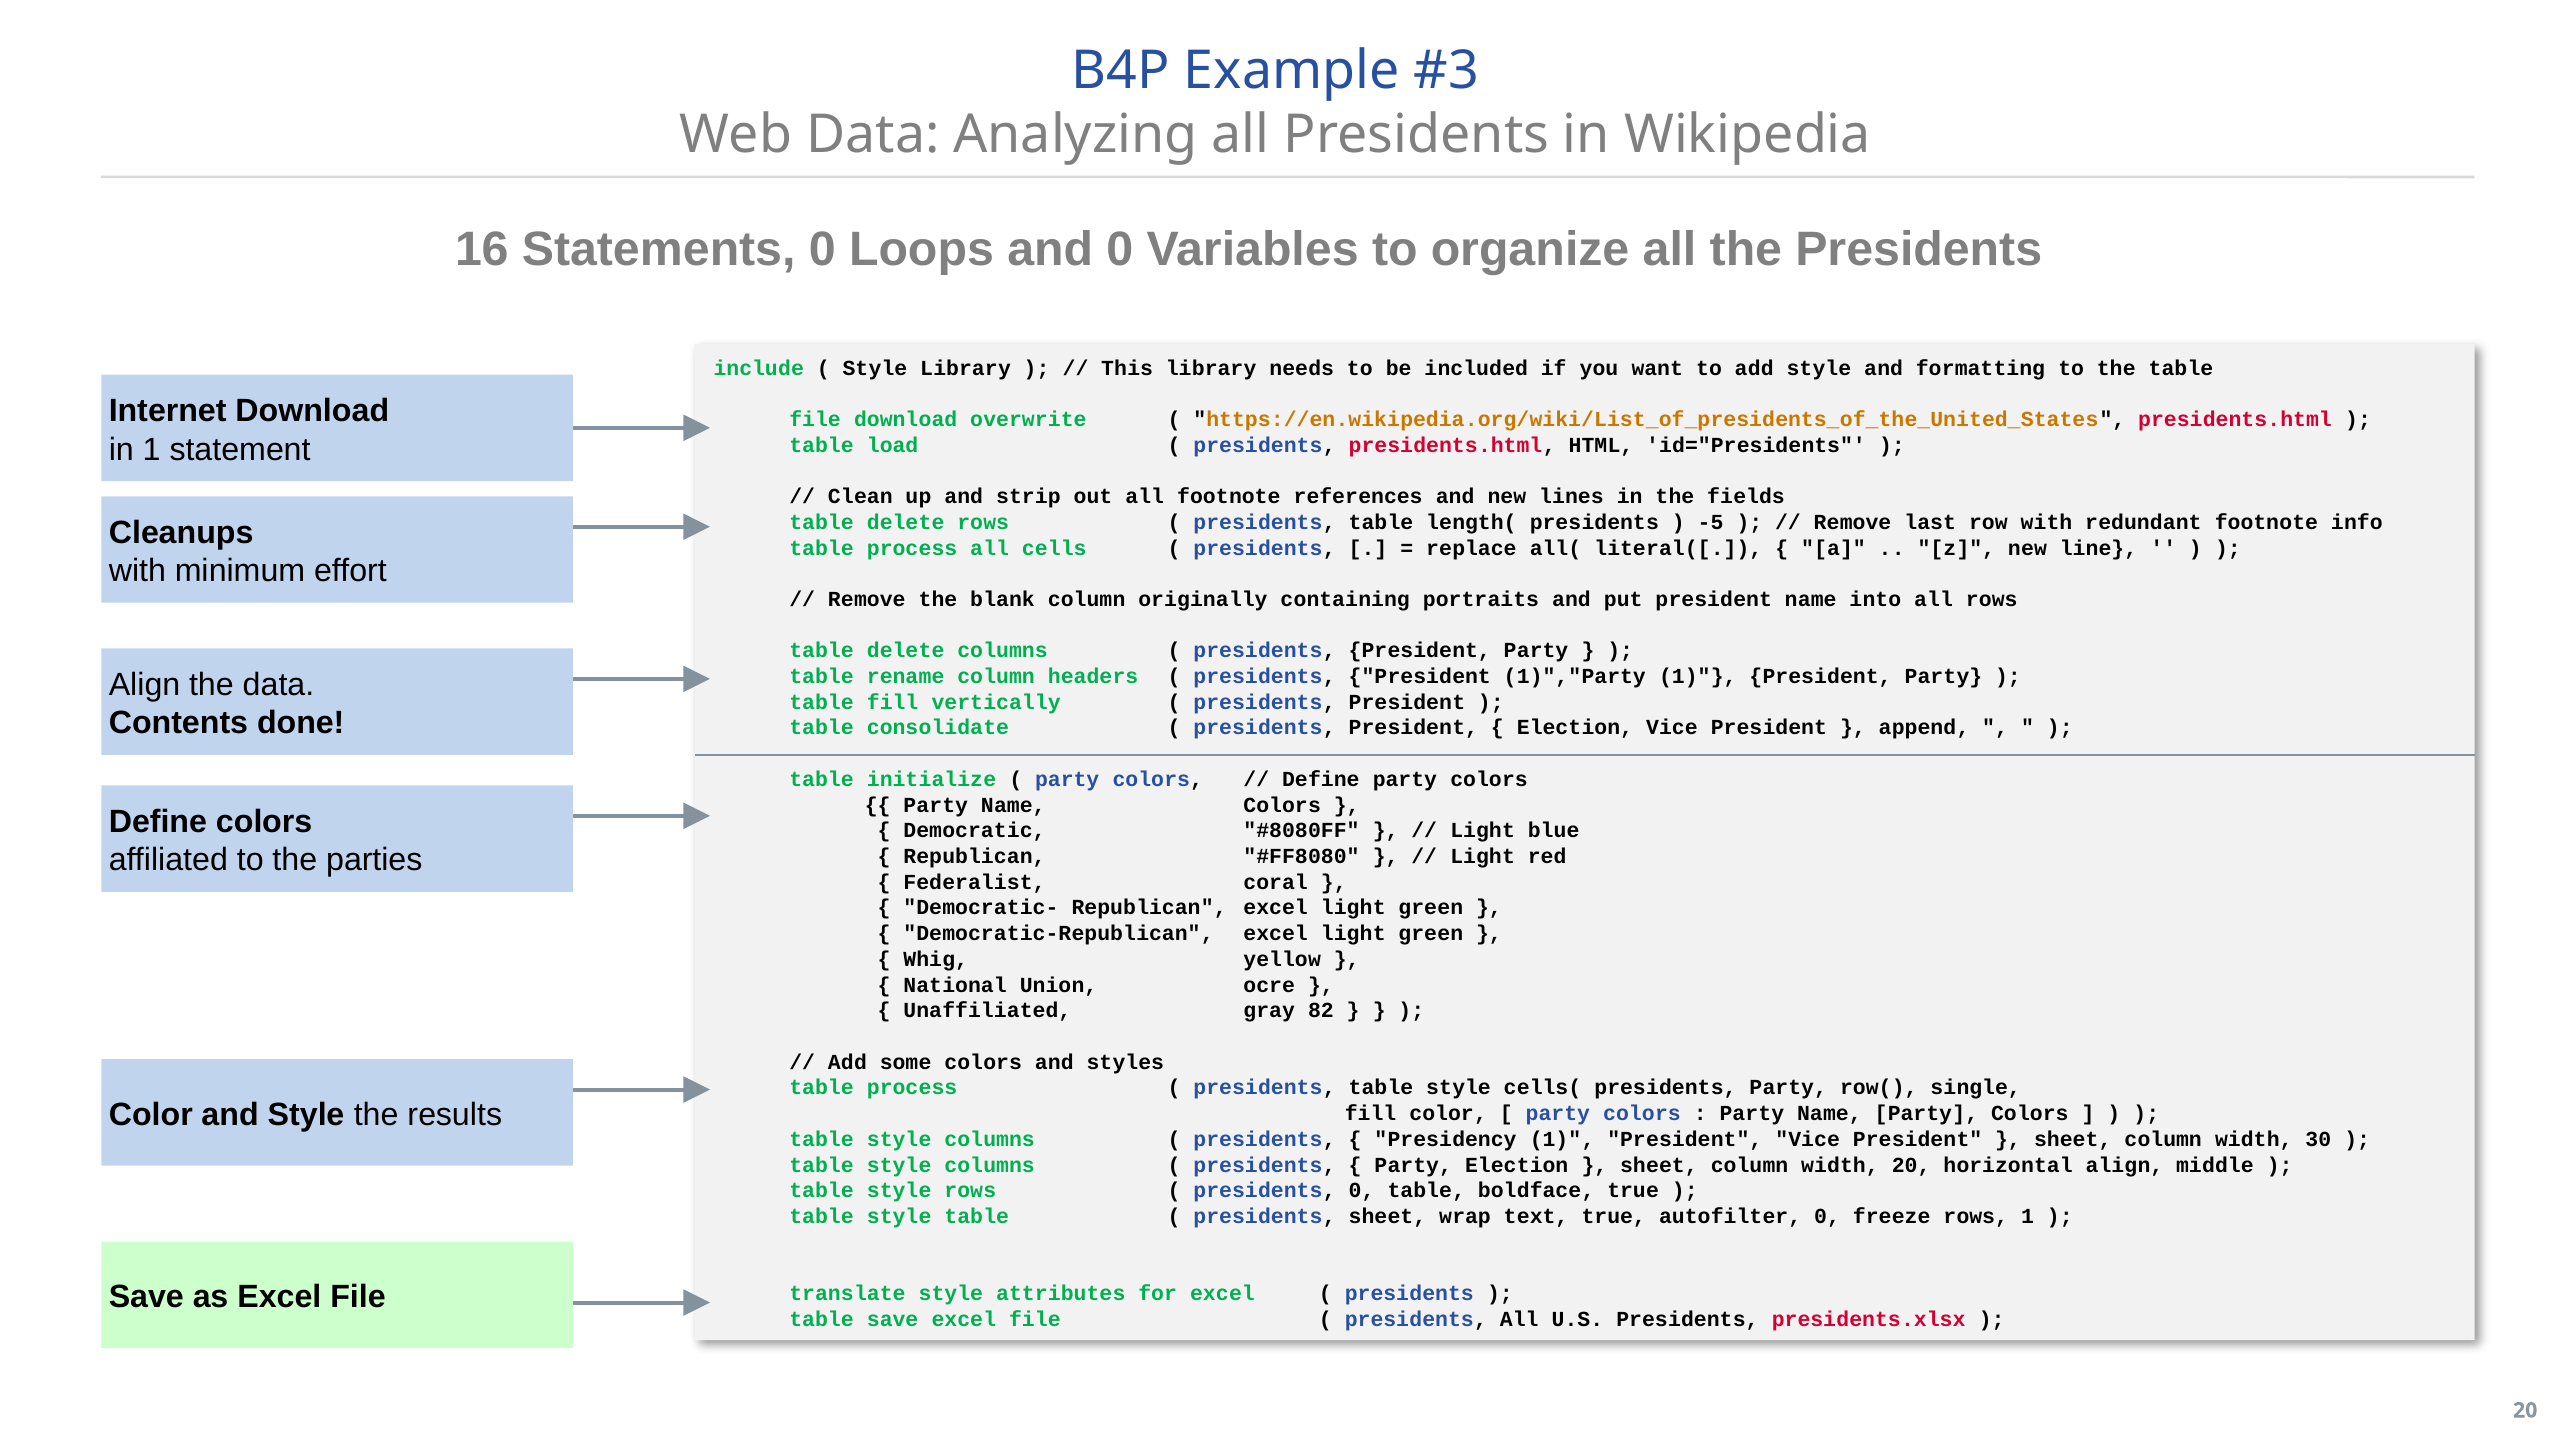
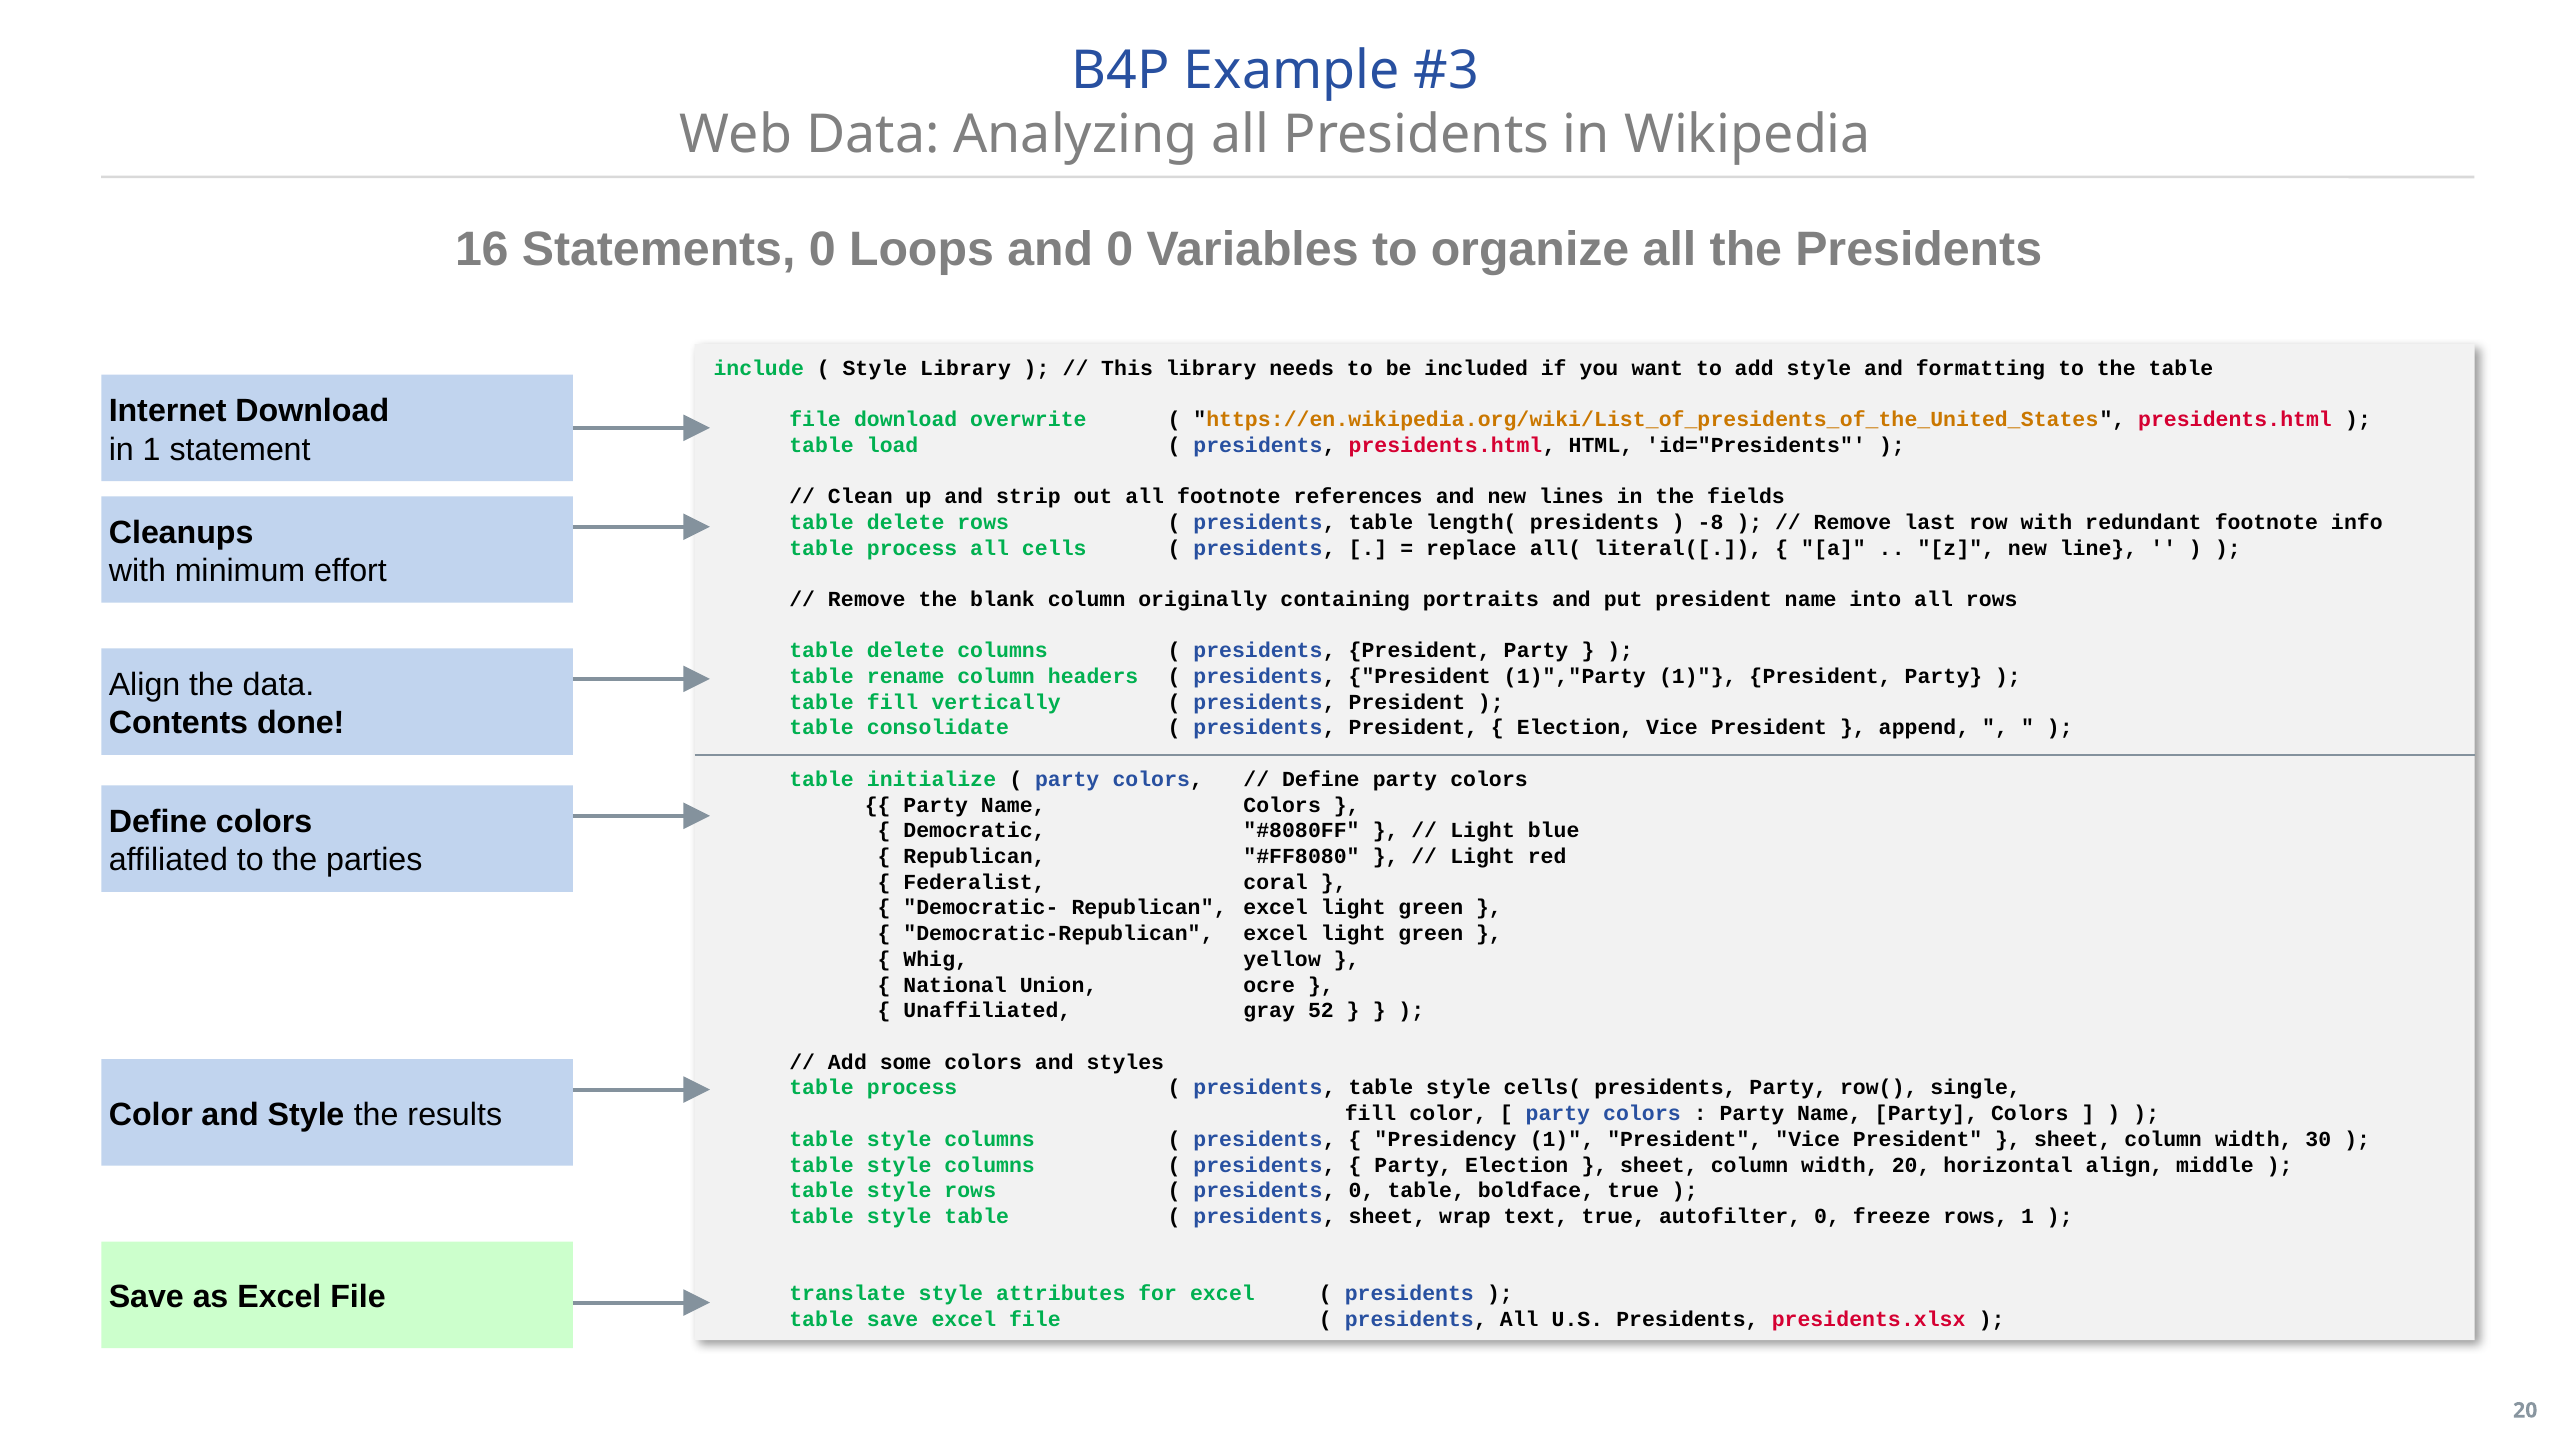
-5: -5 -> -8
82: 82 -> 52
